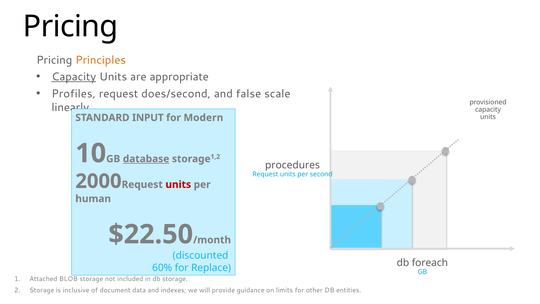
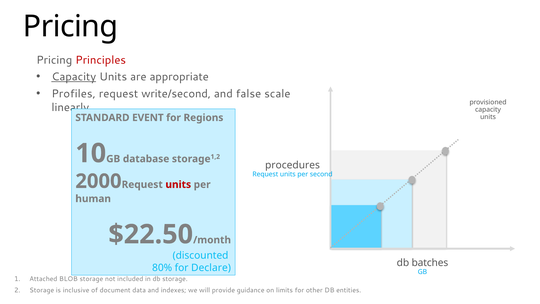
Principles colour: orange -> red
does/second: does/second -> write/second
INPUT: INPUT -> EVENT
Modern: Modern -> Regions
database underline: present -> none
foreach: foreach -> batches
60%: 60% -> 80%
Replace: Replace -> Declare
